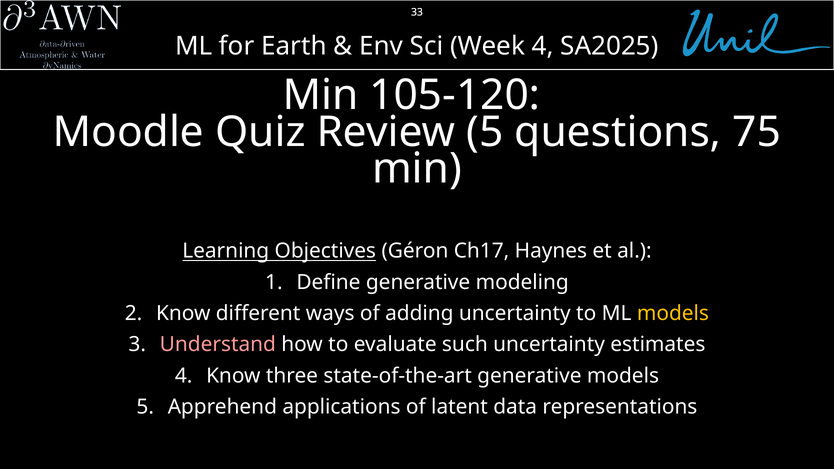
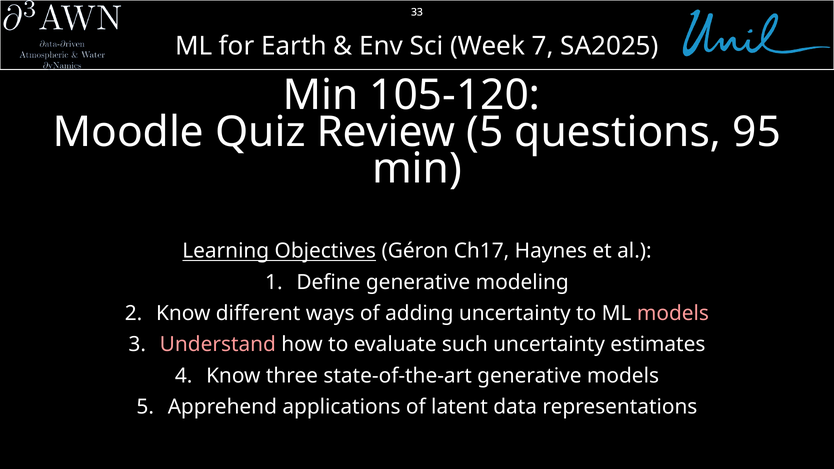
4 at (543, 46): 4 -> 7
75: 75 -> 95
models at (673, 313) colour: yellow -> pink
